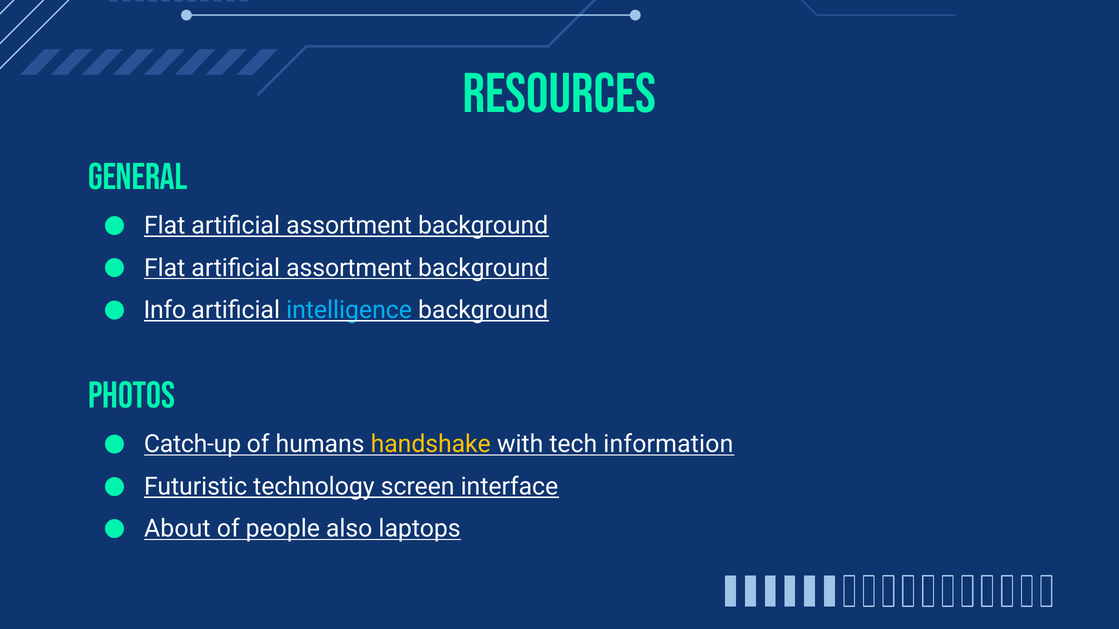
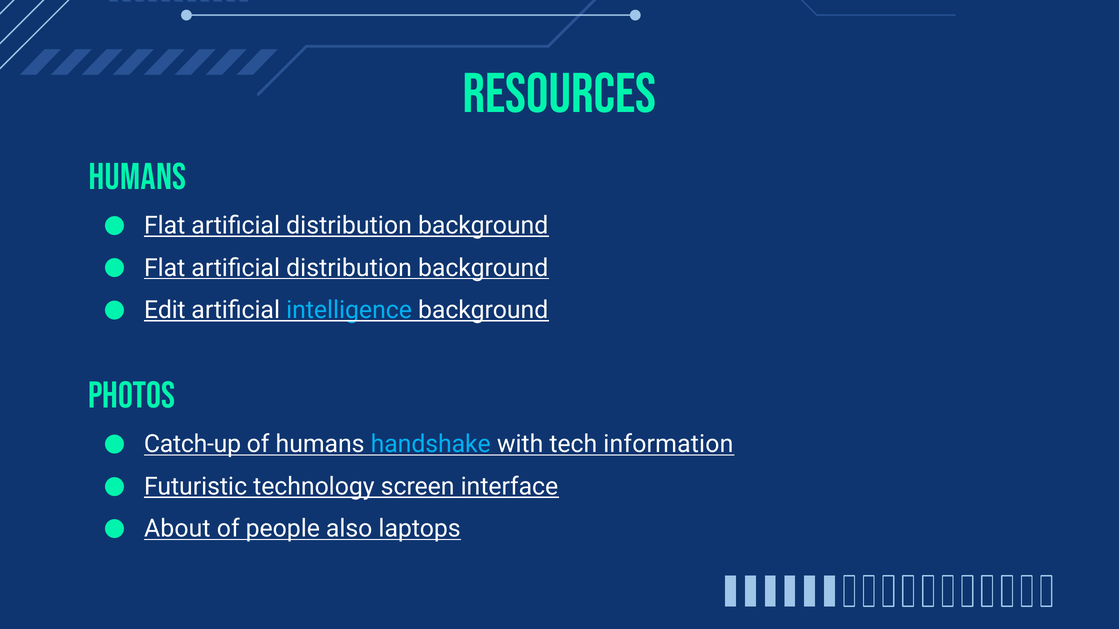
GENERAL at (138, 177): GENERAL -> HUMANS
assortment at (349, 226): assortment -> distribution
assortment at (349, 268): assortment -> distribution
Info: Info -> Edit
handshake colour: yellow -> light blue
